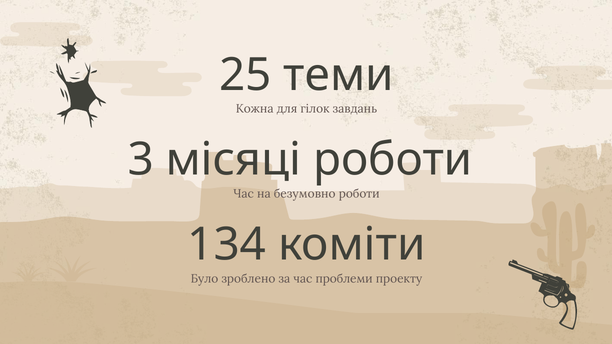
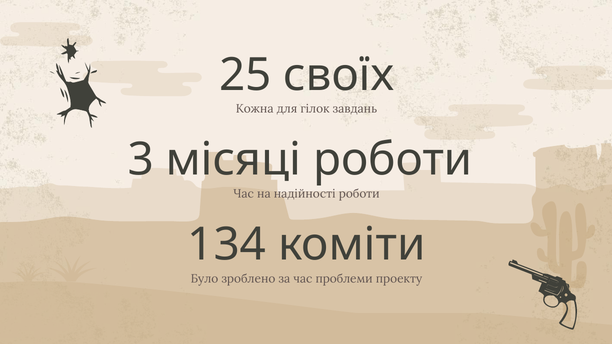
теми: теми -> своїх
безумовно: безумовно -> надійності
